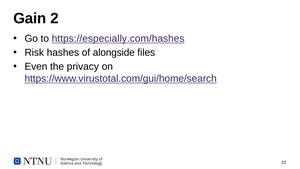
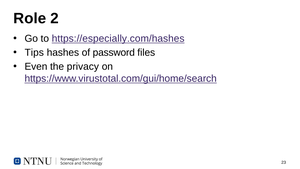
Gain: Gain -> Role
Risk: Risk -> Tips
alongside: alongside -> password
